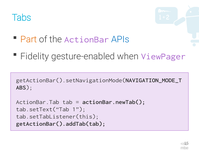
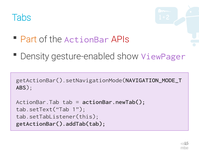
APIs colour: blue -> red
Fidelity: Fidelity -> Density
when: when -> show
